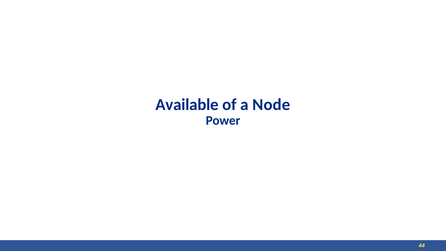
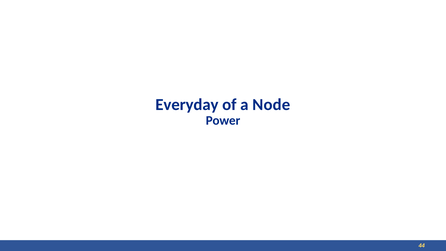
Available: Available -> Everyday
